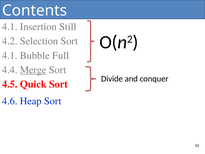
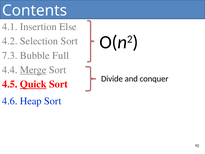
Still: Still -> Else
4.1 at (10, 55): 4.1 -> 7.3
Quick underline: none -> present
